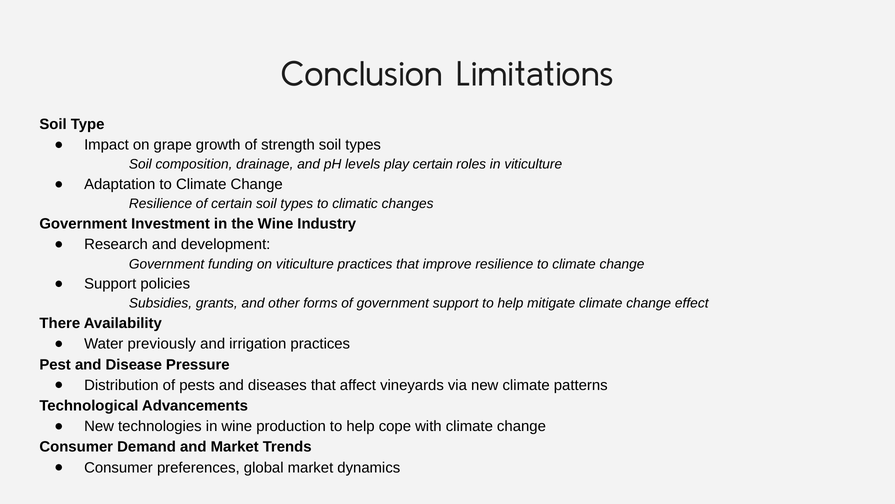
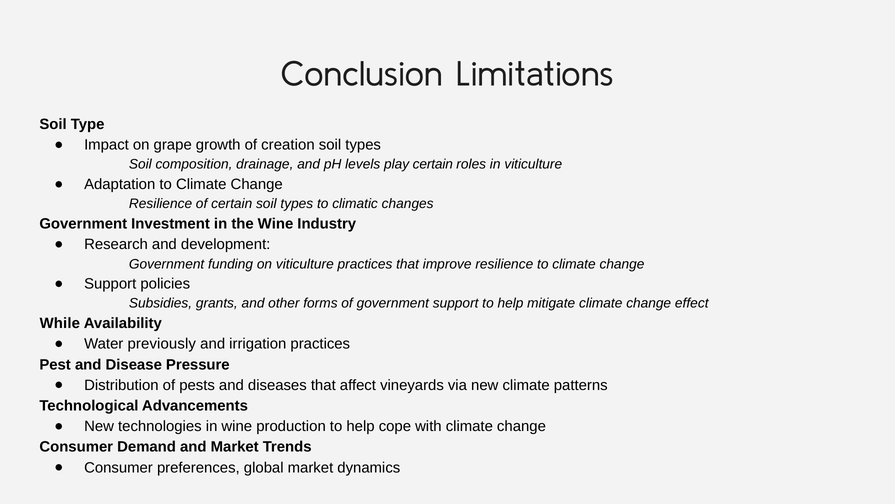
strength: strength -> creation
There: There -> While
